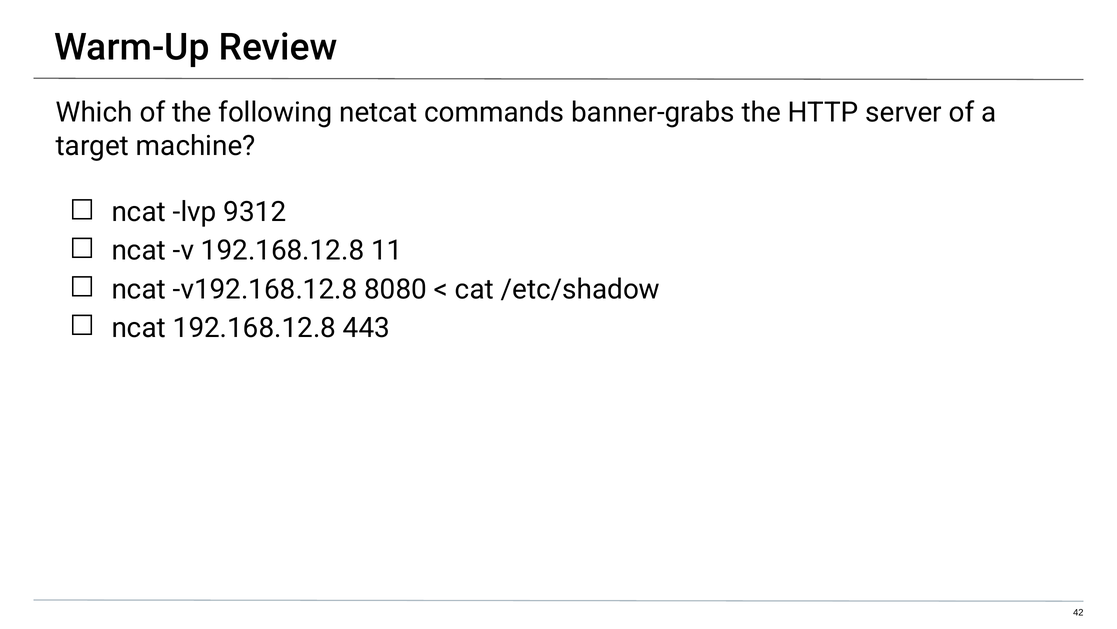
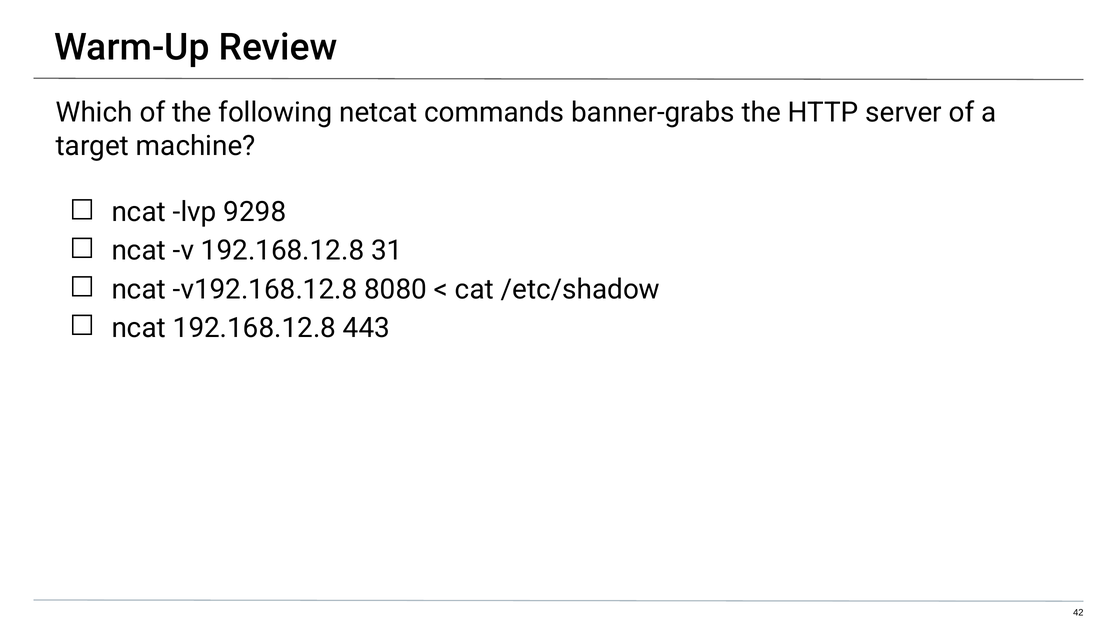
9312: 9312 -> 9298
11: 11 -> 31
